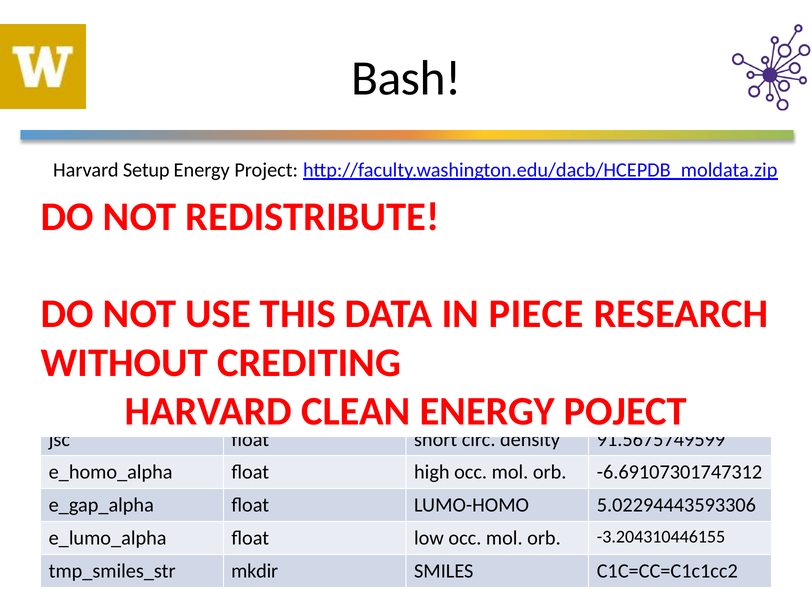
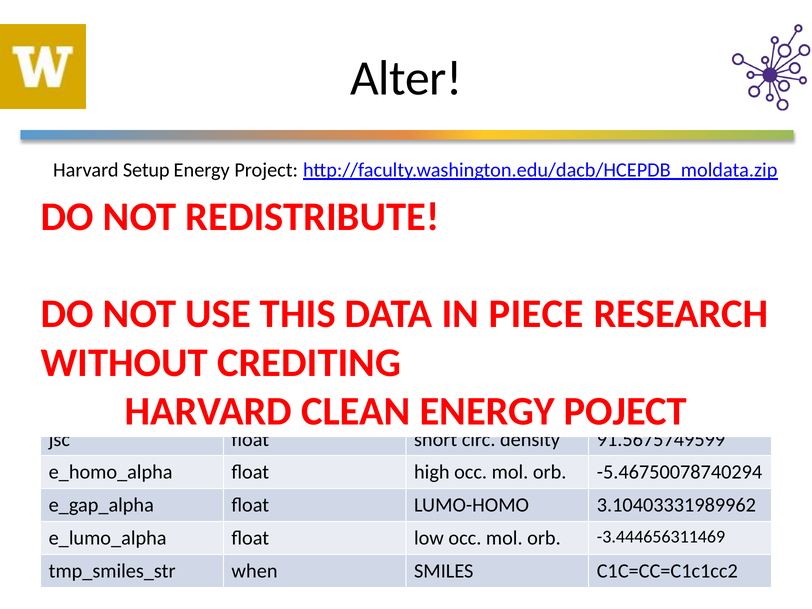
Bash: Bash -> Alter
-6.69107301747312: -6.69107301747312 -> -5.46750078740294
5.02294443593306: 5.02294443593306 -> 3.10403331989962
-3.204310446155: -3.204310446155 -> -3.444656311469
mkdir: mkdir -> when
